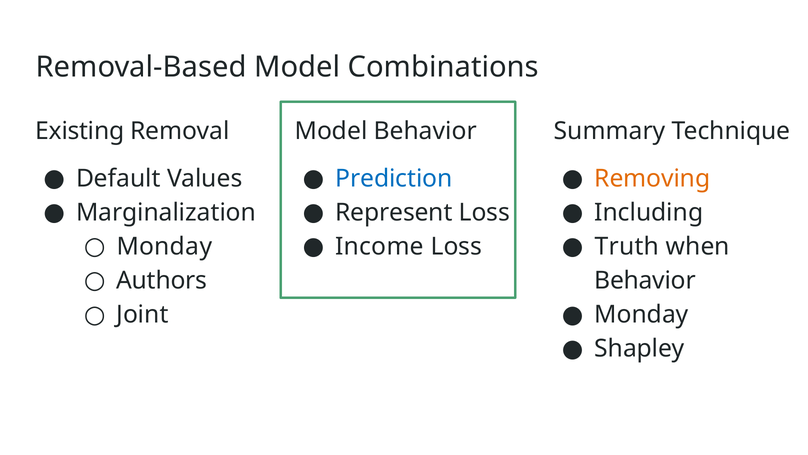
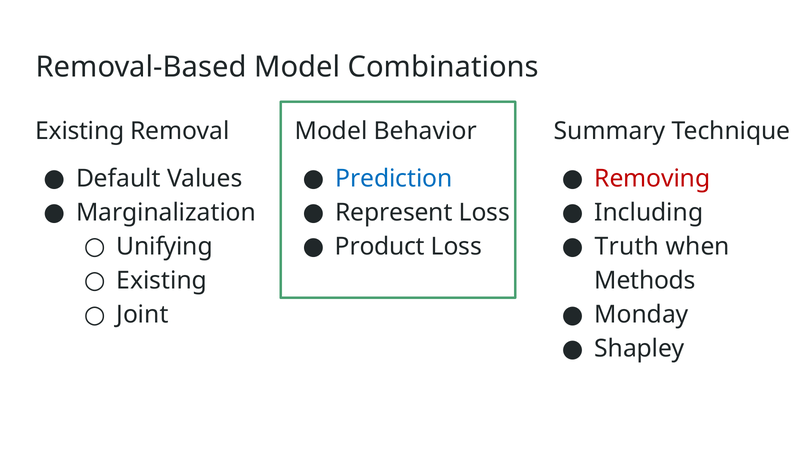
Removing colour: orange -> red
Monday at (164, 246): Monday -> Unifying
Income: Income -> Product
Authors at (162, 280): Authors -> Existing
Behavior at (645, 280): Behavior -> Methods
